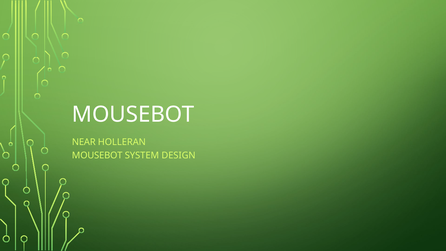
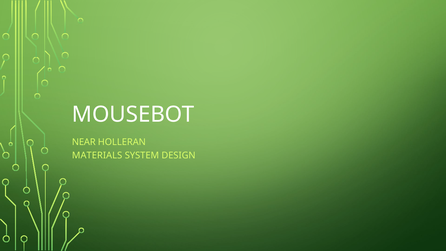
MOUSEBOT at (97, 155): MOUSEBOT -> MATERIALS
